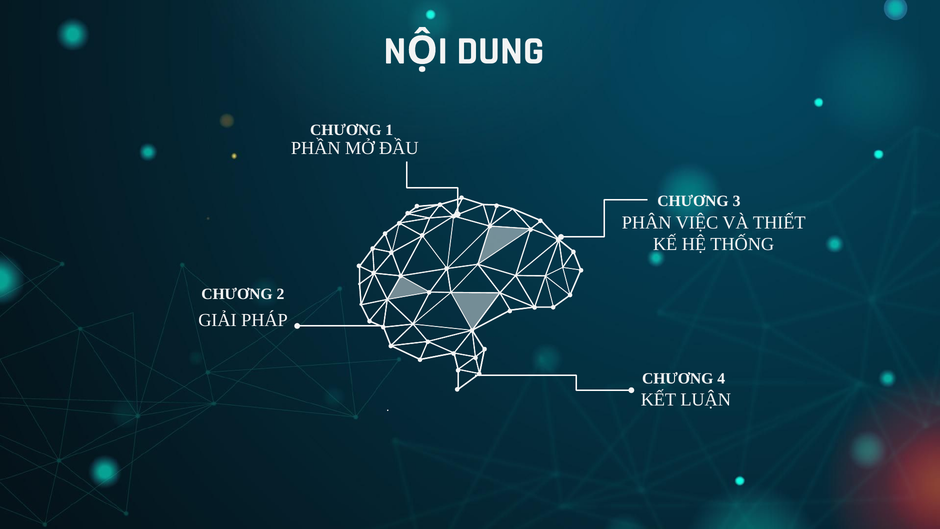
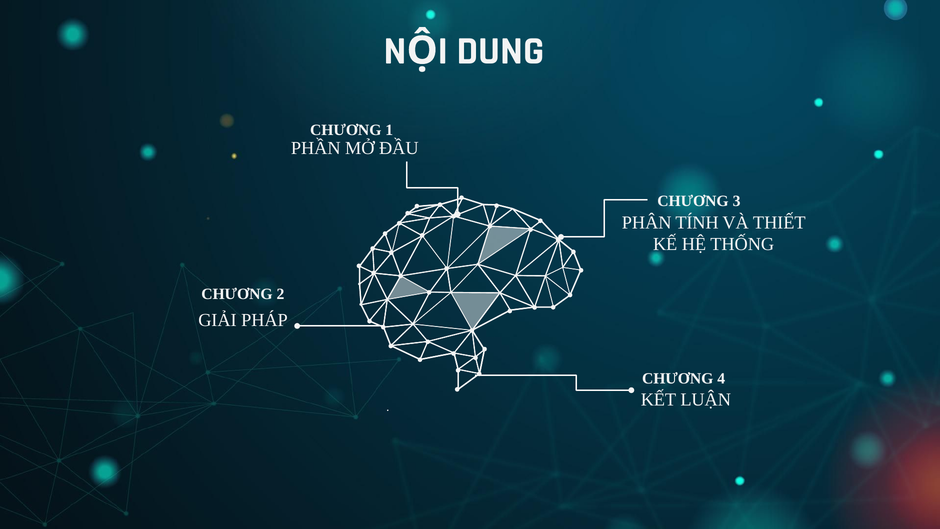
VIỆC: VIỆC -> TÍNH
